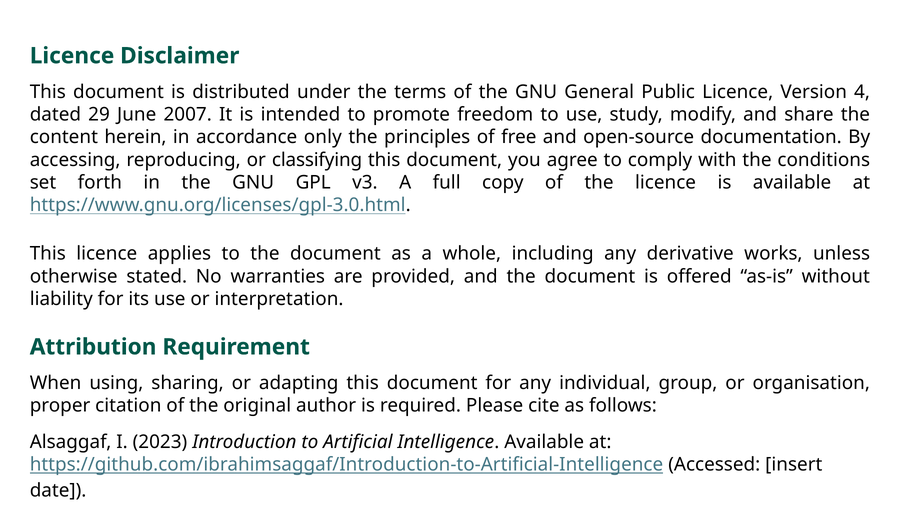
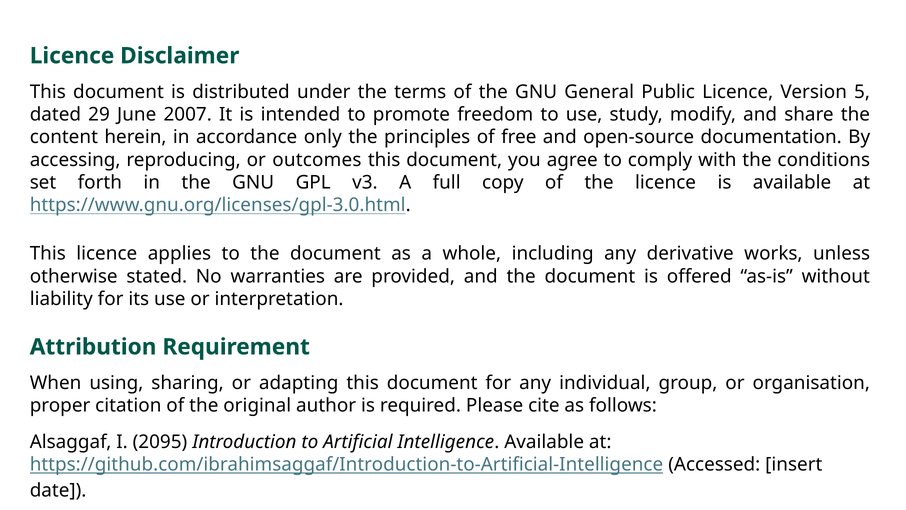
4: 4 -> 5
classifying: classifying -> outcomes
2023: 2023 -> 2095
